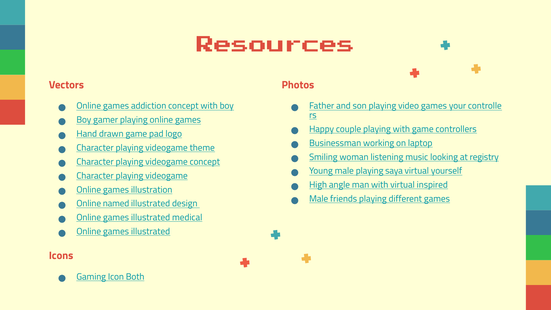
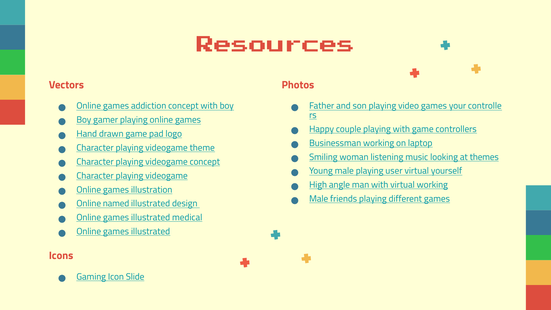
registry: registry -> themes
saya: saya -> user
virtual inspired: inspired -> working
Both: Both -> Slide
